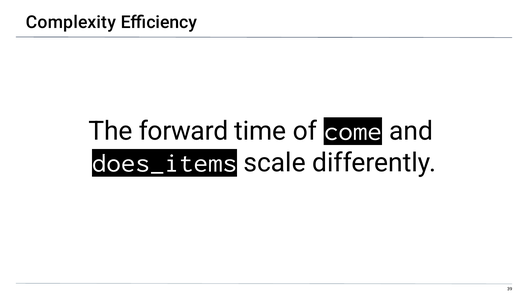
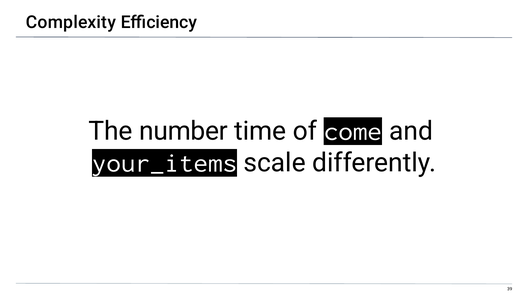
forward: forward -> number
does_items: does_items -> your_items
